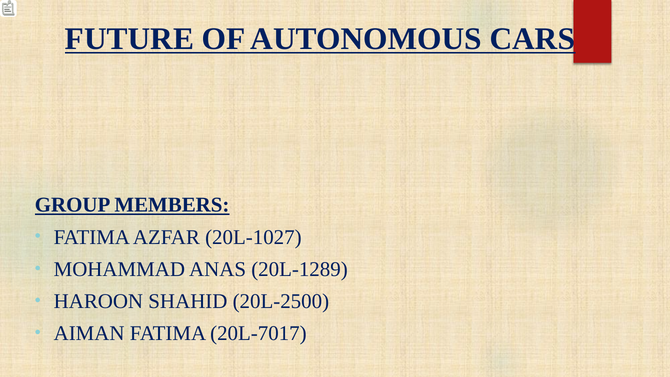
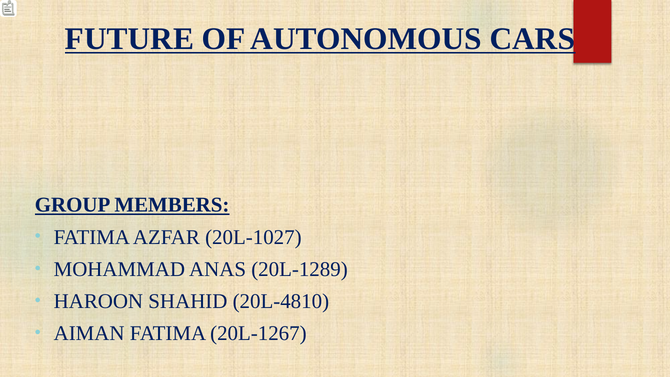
20L-2500: 20L-2500 -> 20L-4810
20L-7017: 20L-7017 -> 20L-1267
